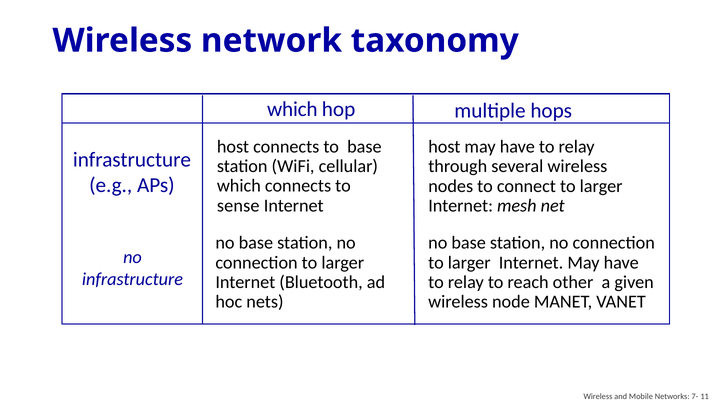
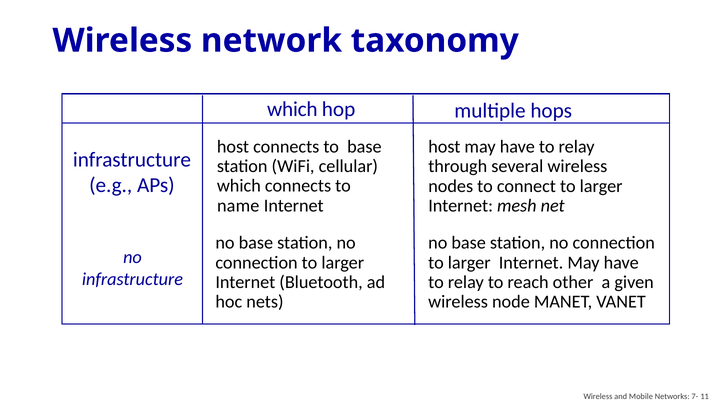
sense: sense -> name
